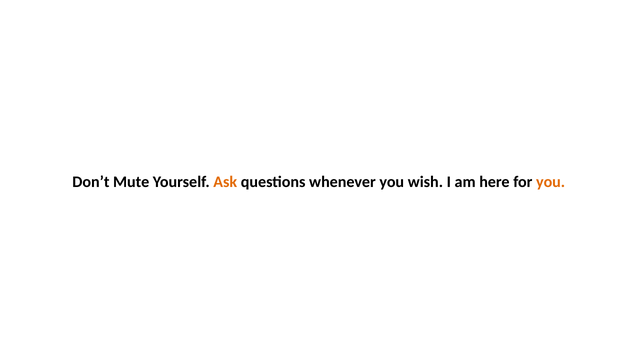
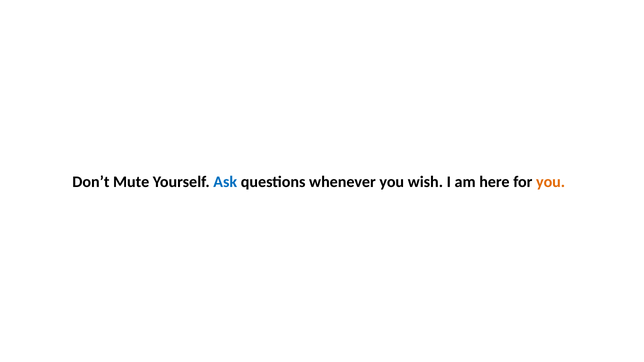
Ask colour: orange -> blue
